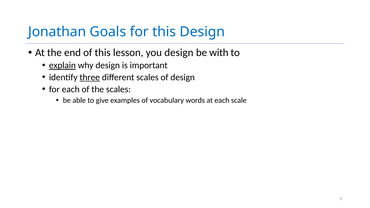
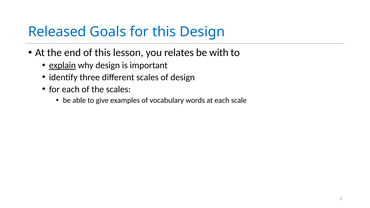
Jonathan: Jonathan -> Released
you design: design -> relates
three underline: present -> none
